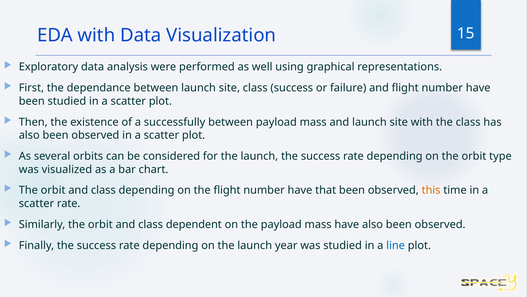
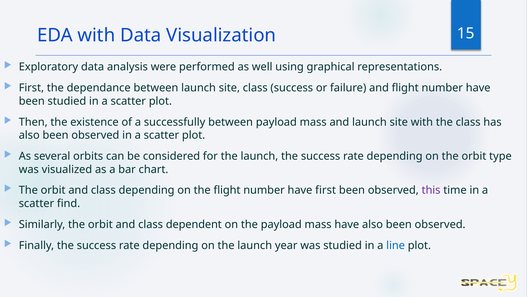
have that: that -> first
this colour: orange -> purple
scatter rate: rate -> find
